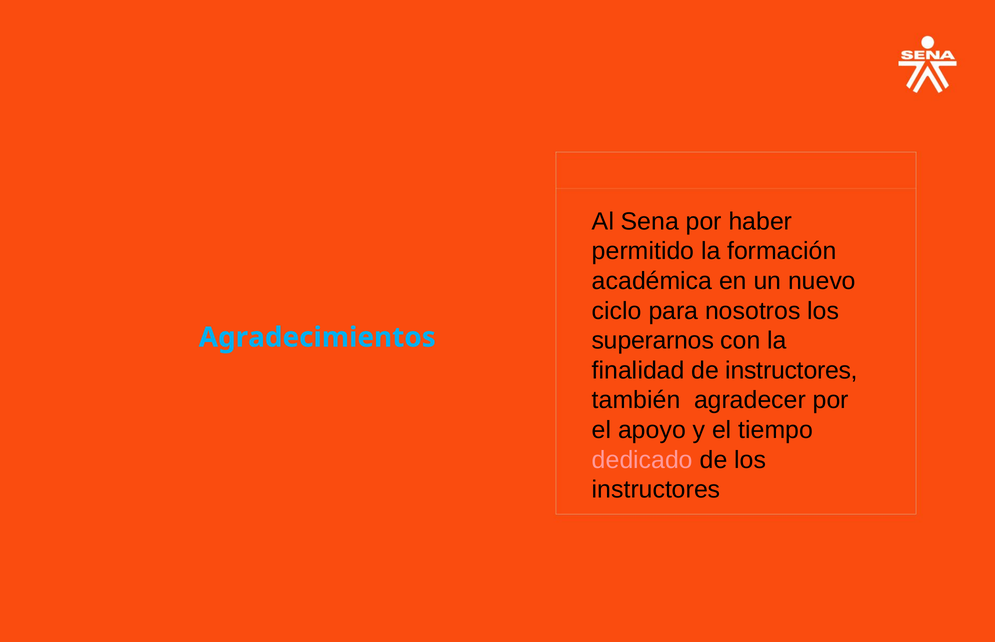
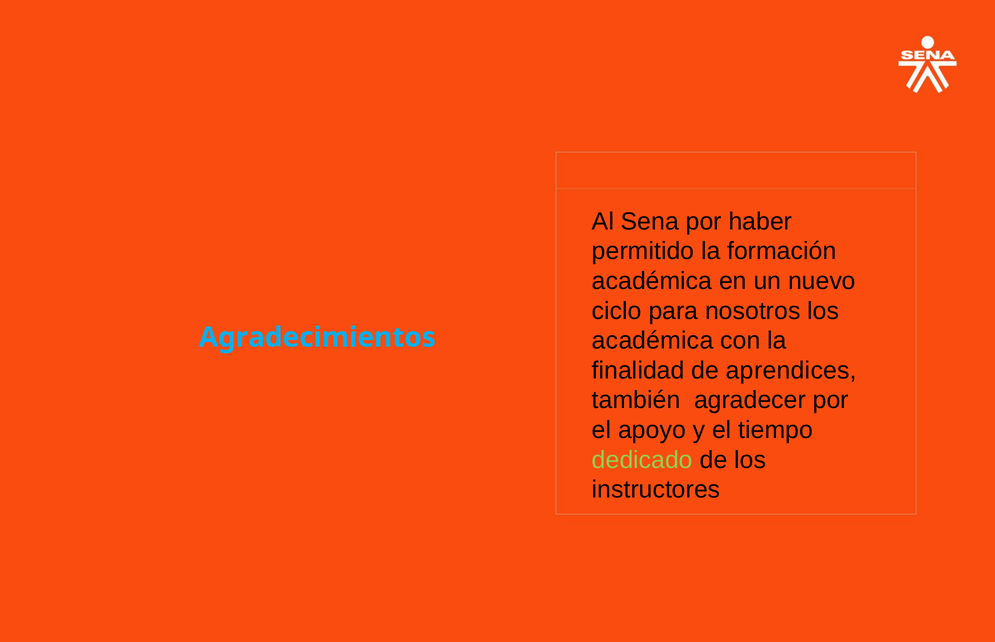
superarnos at (653, 341): superarnos -> académica
de instructores: instructores -> aprendices
dedicado colour: pink -> light green
